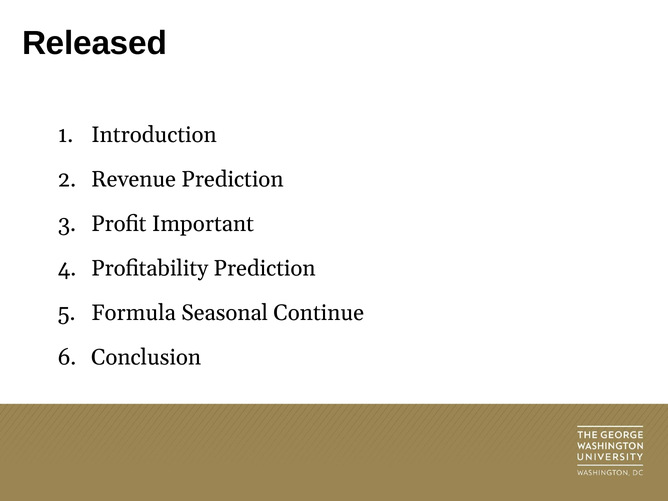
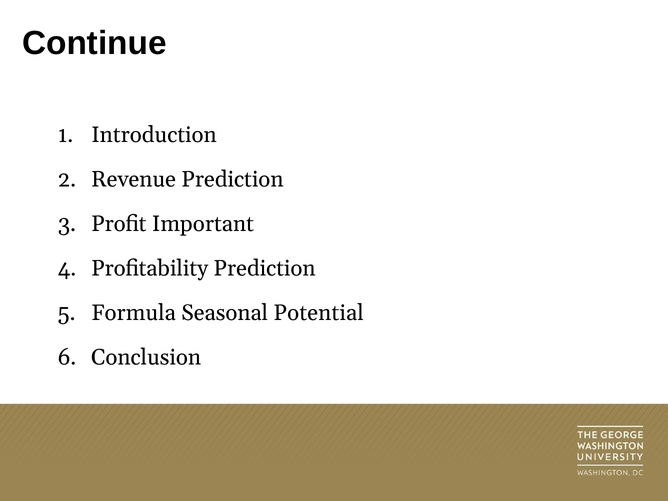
Released: Released -> Continue
Continue: Continue -> Potential
